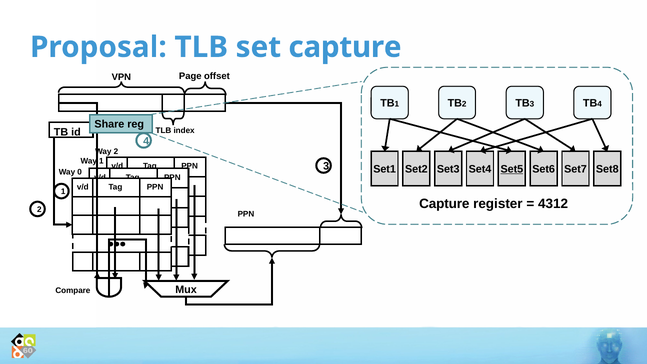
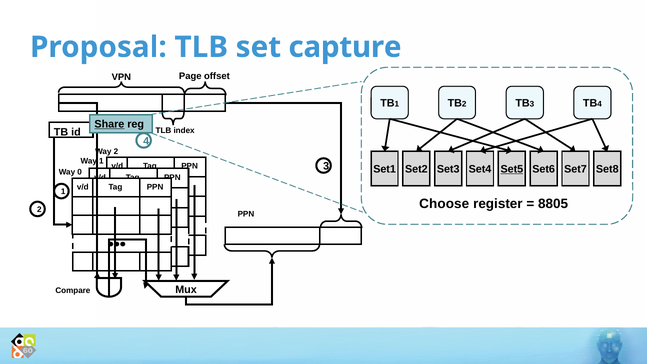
Share underline: none -> present
Capture at (444, 204): Capture -> Choose
4312: 4312 -> 8805
